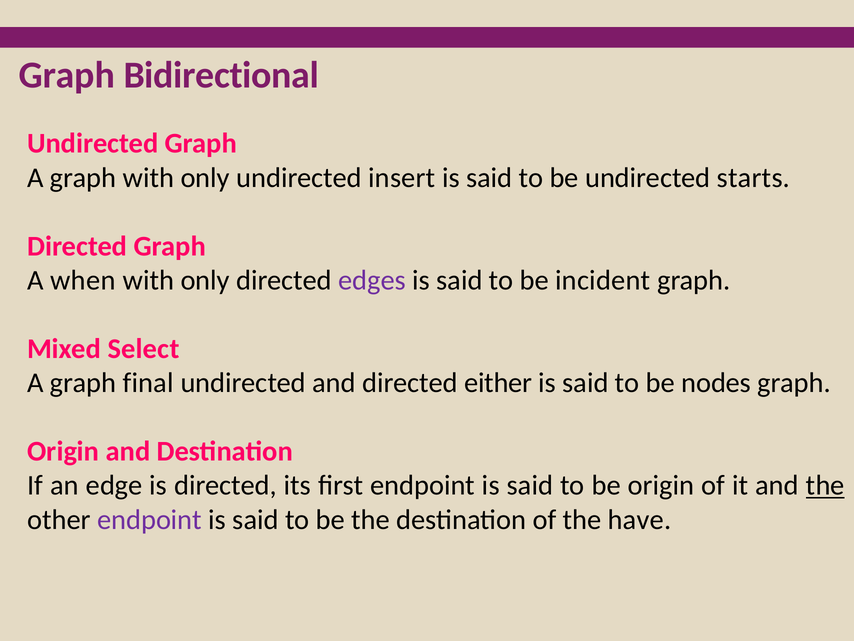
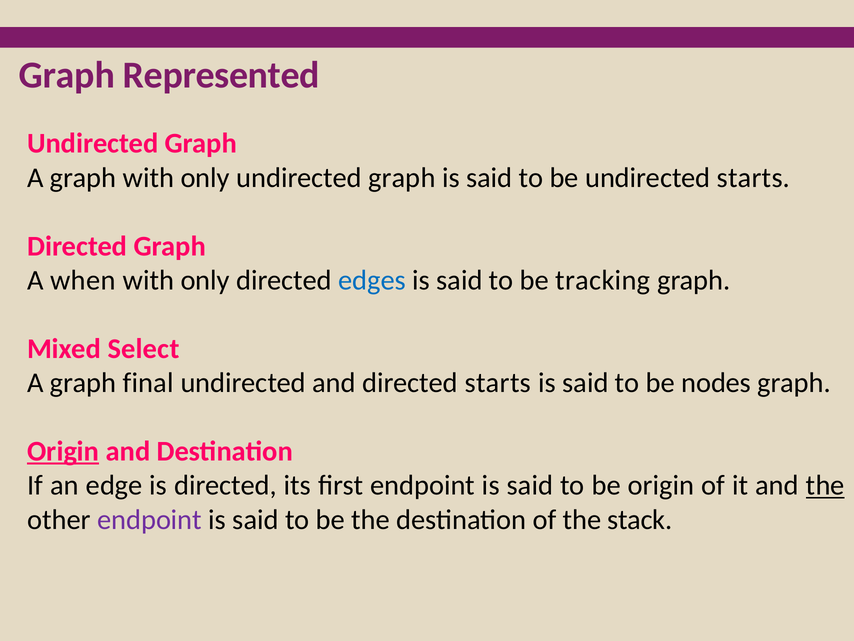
Bidirectional: Bidirectional -> Represented
only undirected insert: insert -> graph
edges colour: purple -> blue
incident: incident -> tracking
directed either: either -> starts
Origin at (63, 451) underline: none -> present
have: have -> stack
